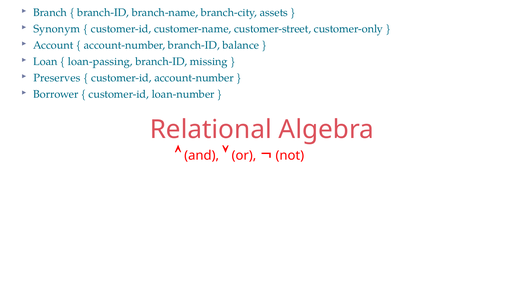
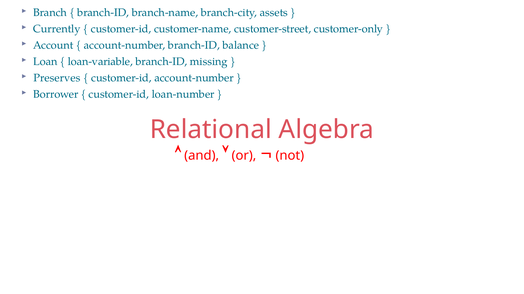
Synonym: Synonym -> Currently
loan-passing: loan-passing -> loan-variable
